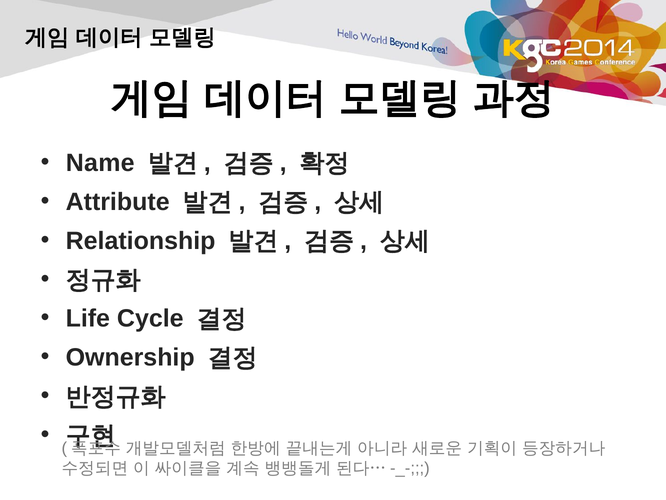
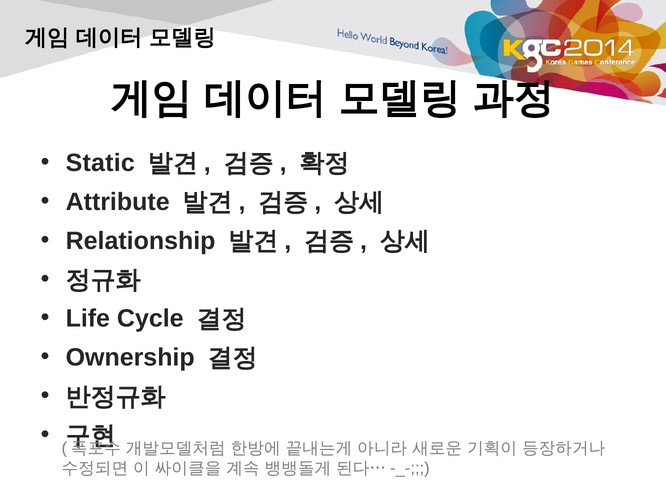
Name: Name -> Static
